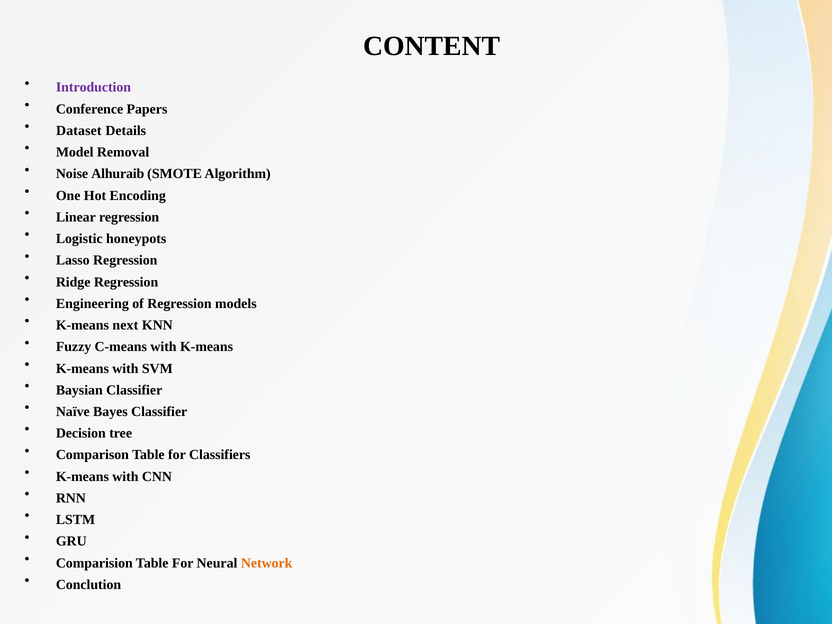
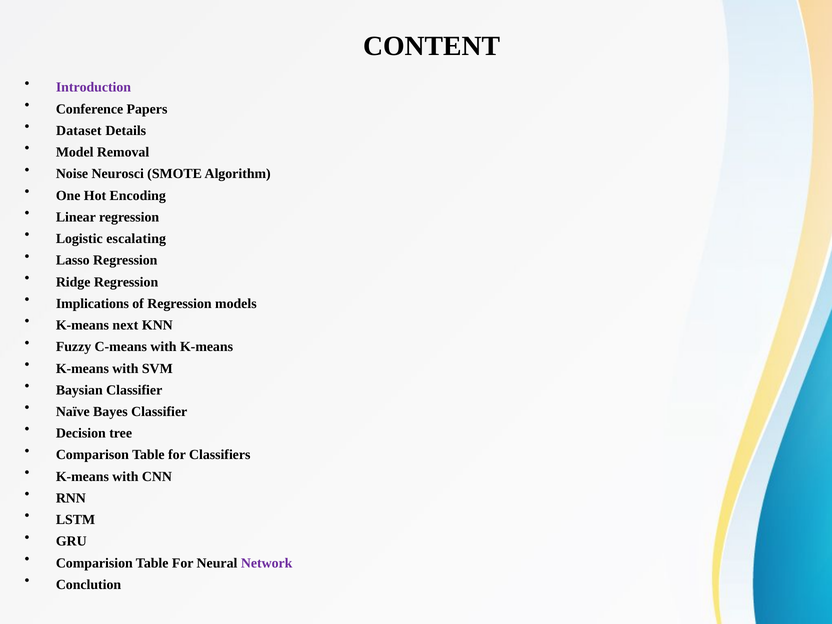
Alhuraib: Alhuraib -> Neurosci
honeypots: honeypots -> escalating
Engineering: Engineering -> Implications
Network colour: orange -> purple
